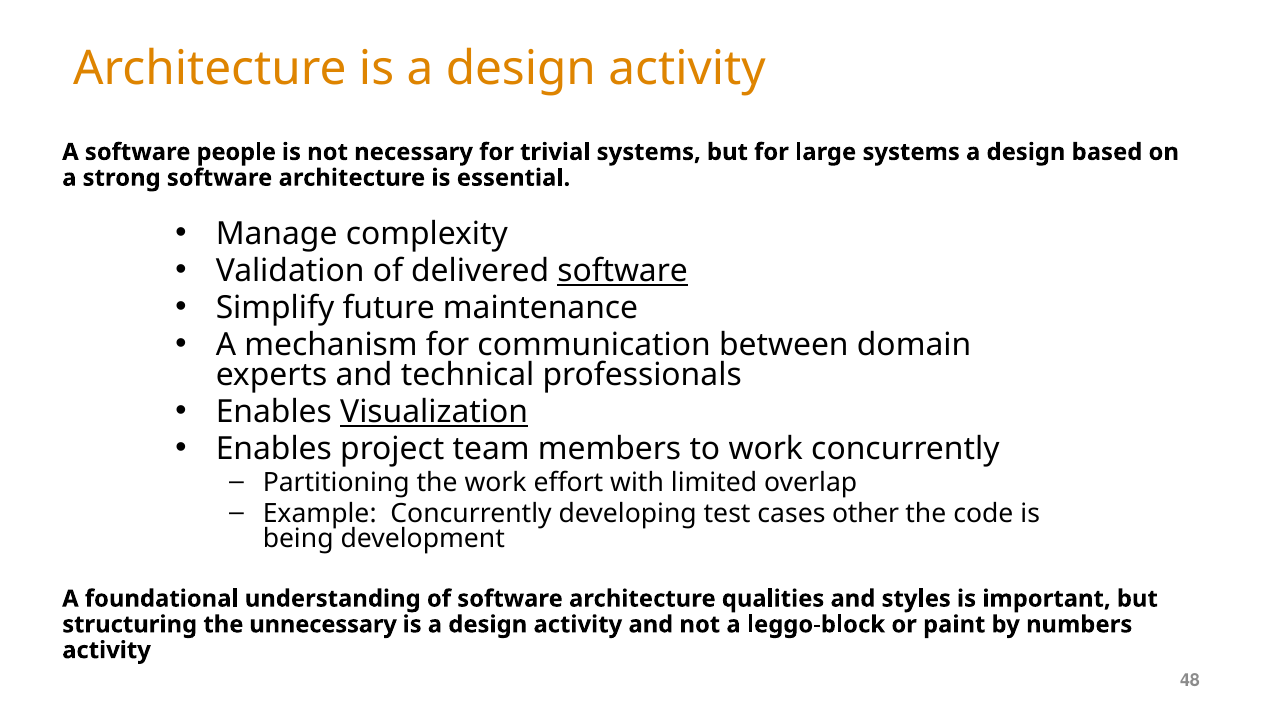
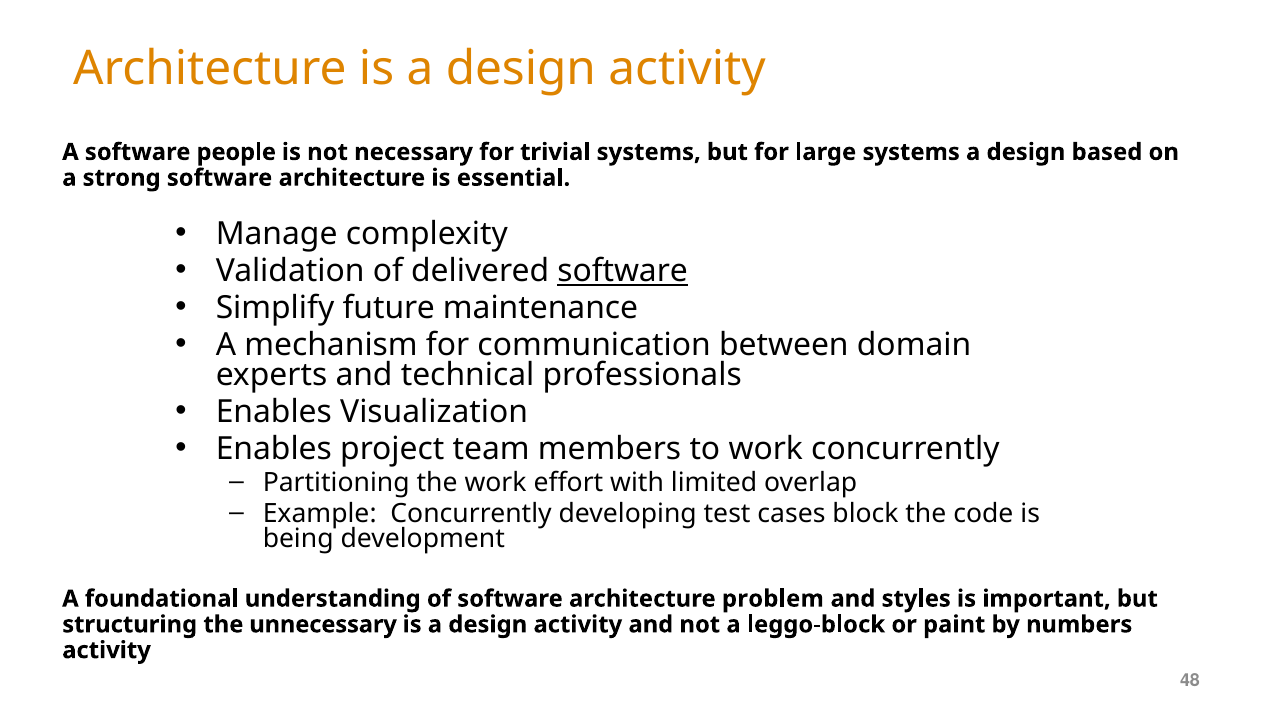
Visualization underline: present -> none
other: other -> block
qualities: qualities -> problem
